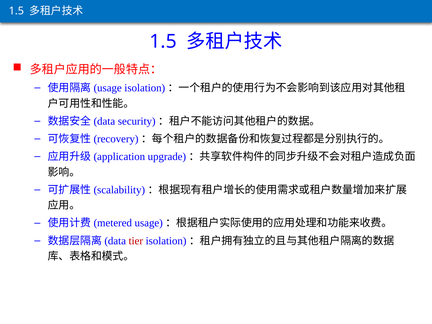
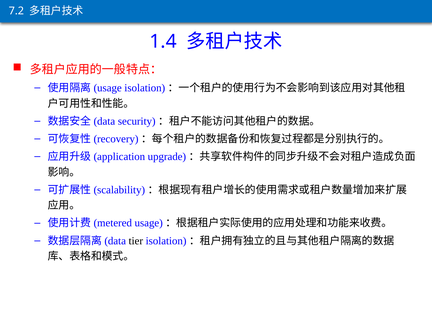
1.5 at (16, 11): 1.5 -> 7.2
1.5 at (163, 41): 1.5 -> 1.4
tier colour: red -> black
